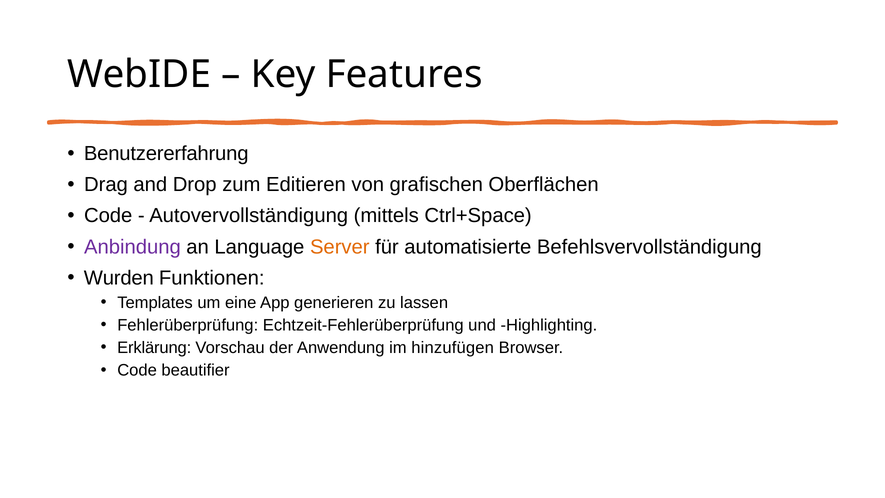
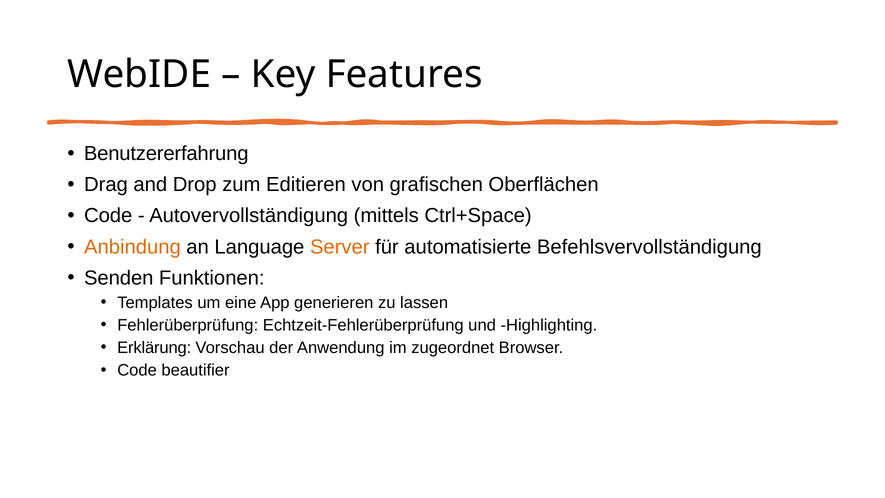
Anbindung colour: purple -> orange
Wurden: Wurden -> Senden
hinzufügen: hinzufügen -> zugeordnet
